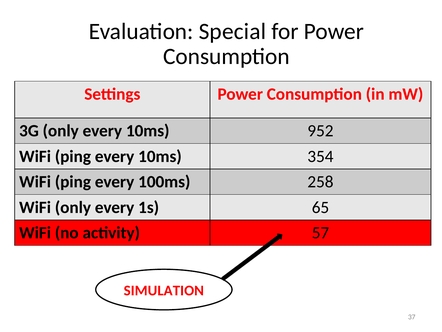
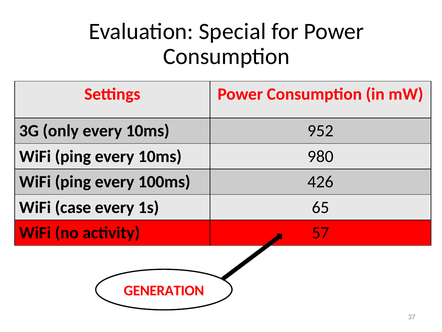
354: 354 -> 980
258: 258 -> 426
WiFi only: only -> case
SIMULATION: SIMULATION -> GENERATION
